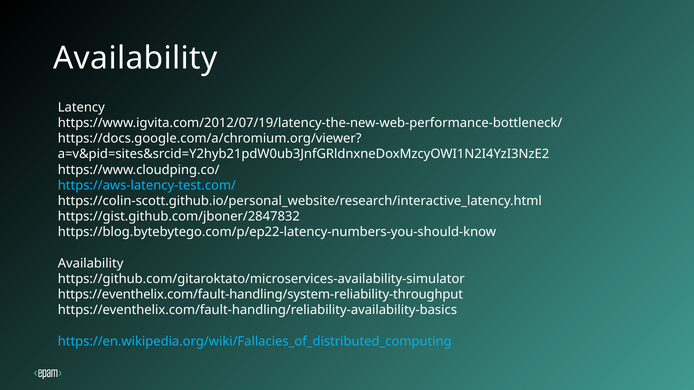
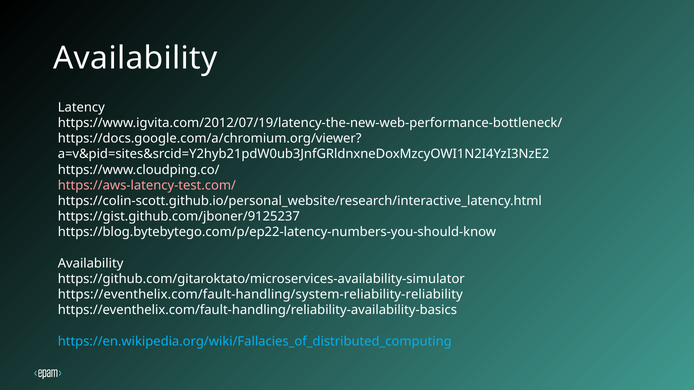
https://aws-latency-test.com/ colour: light blue -> pink
https://gist.github.com/jboner/2847832: https://gist.github.com/jboner/2847832 -> https://gist.github.com/jboner/9125237
https://eventhelix.com/fault-handling/system-reliability-throughput: https://eventhelix.com/fault-handling/system-reliability-throughput -> https://eventhelix.com/fault-handling/system-reliability-reliability
